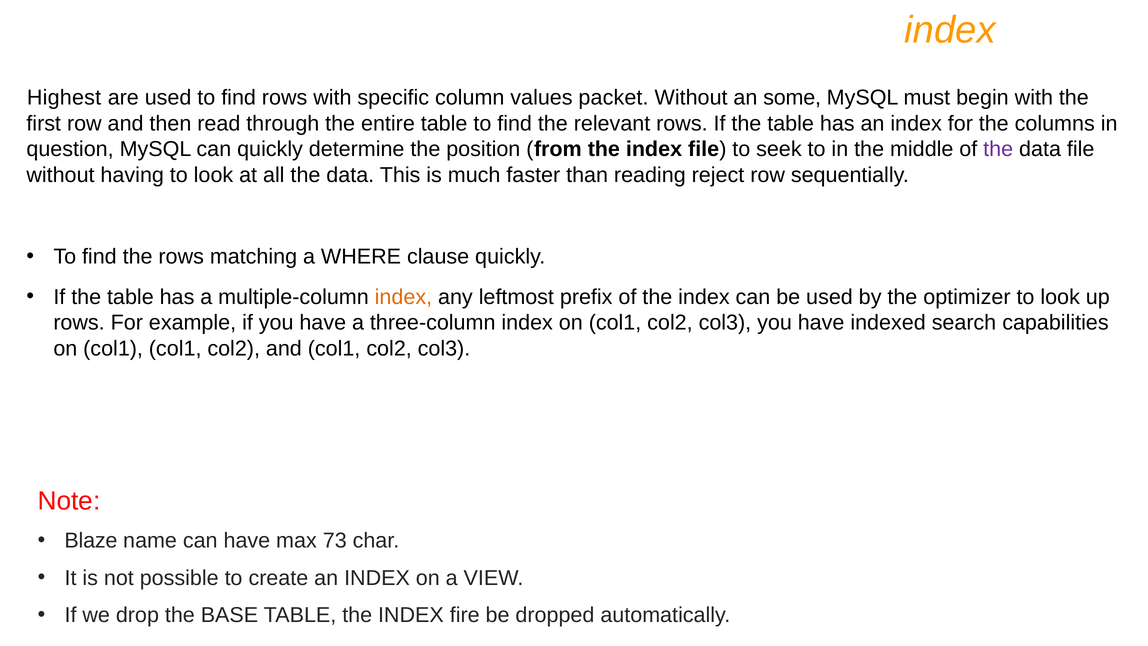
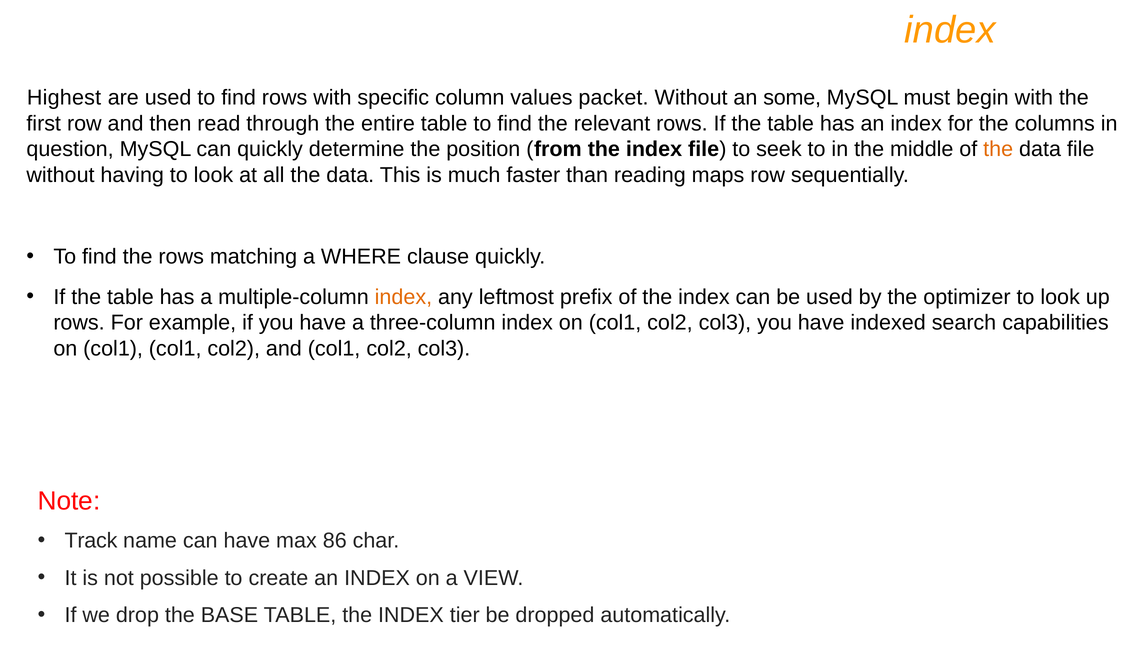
the at (998, 149) colour: purple -> orange
reject: reject -> maps
Blaze: Blaze -> Track
73: 73 -> 86
fire: fire -> tier
